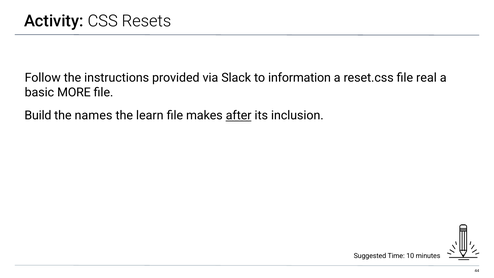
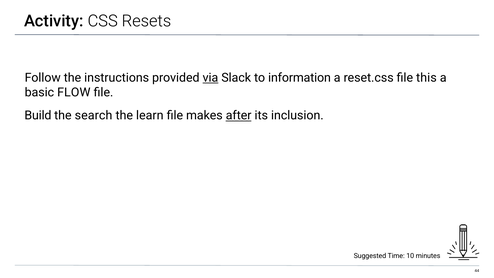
via underline: none -> present
real: real -> this
MORE: MORE -> FLOW
names: names -> search
